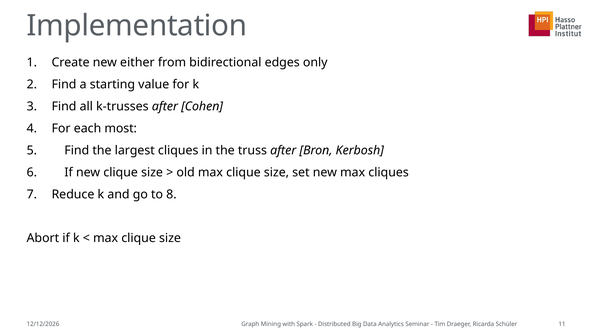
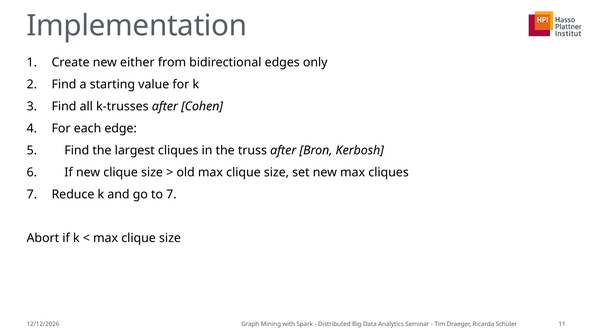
most: most -> edge
to 8: 8 -> 7
